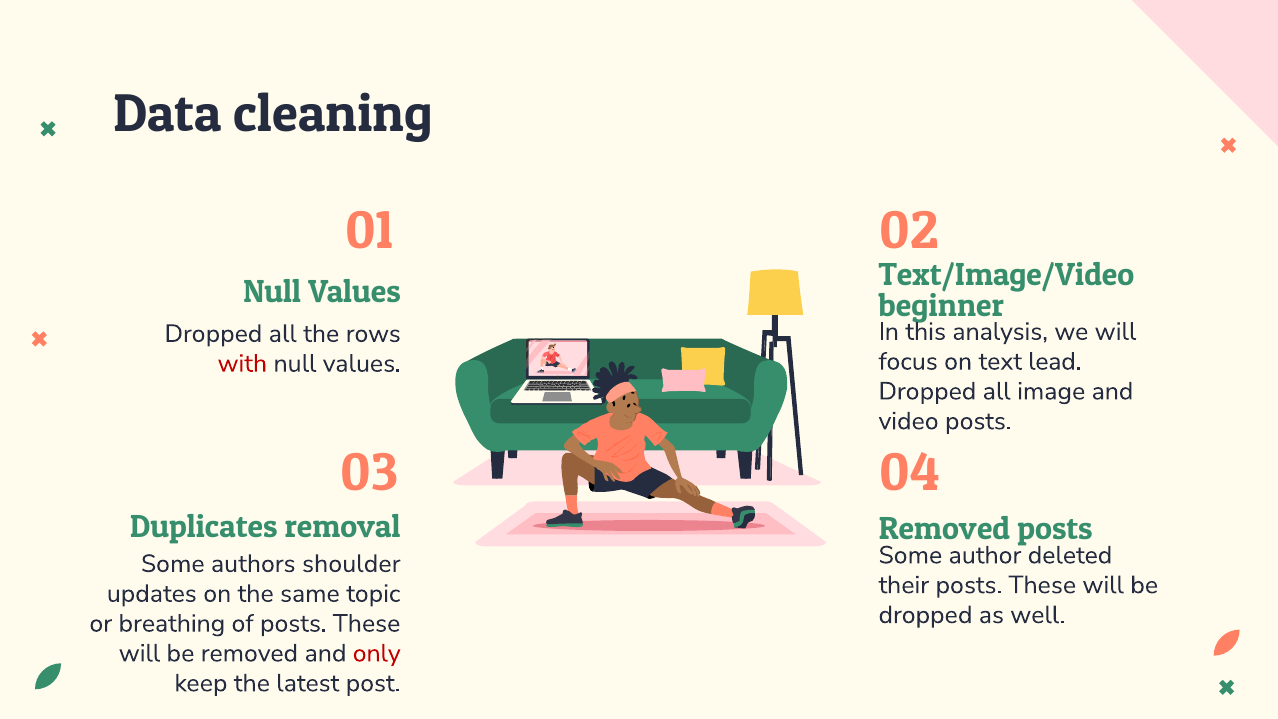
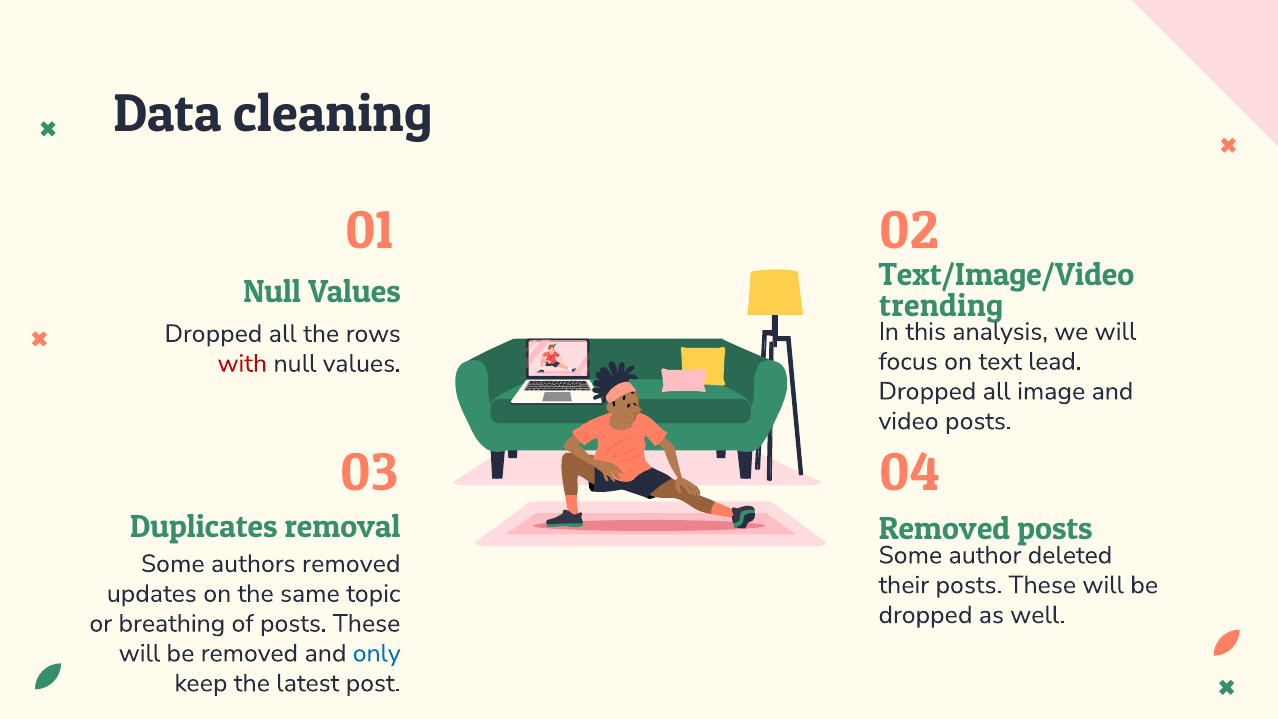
beginner: beginner -> trending
authors shoulder: shoulder -> removed
only colour: red -> blue
